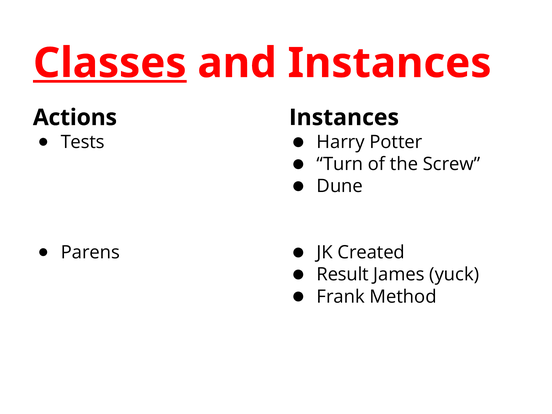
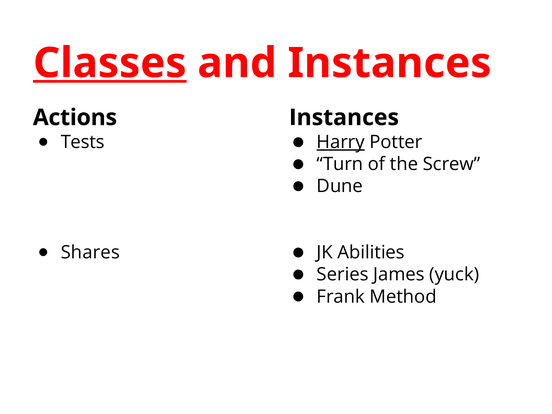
Harry underline: none -> present
Created: Created -> Abilities
Parens: Parens -> Shares
Result: Result -> Series
